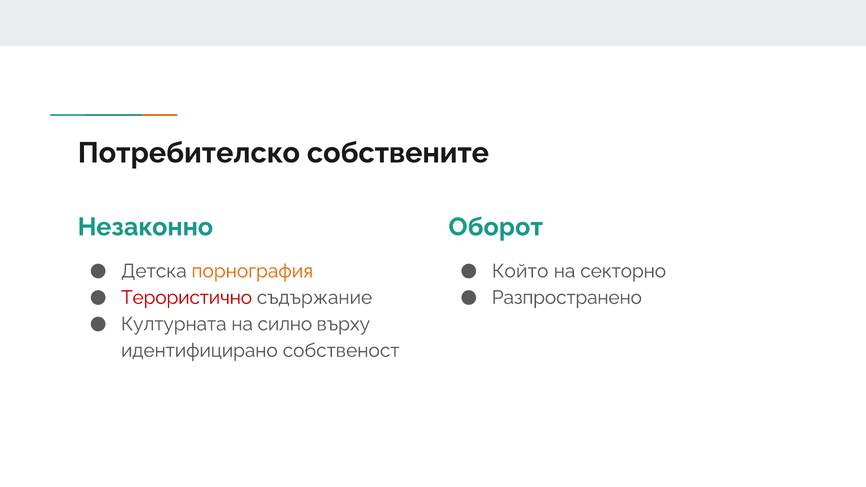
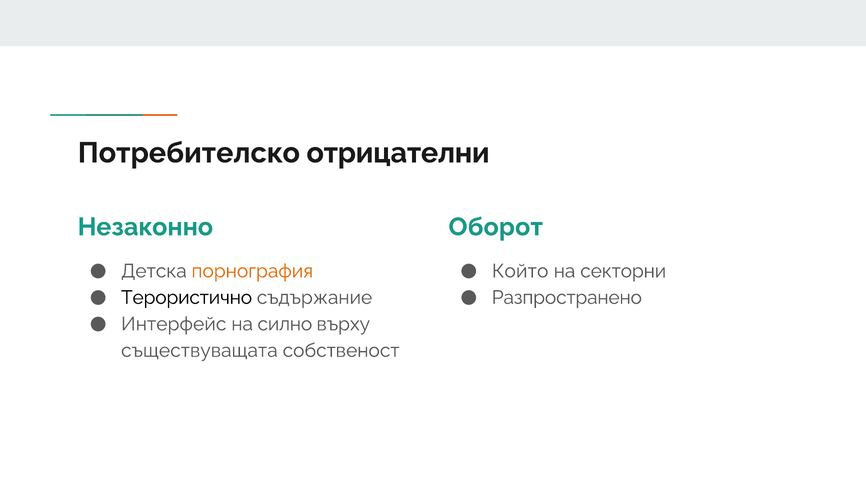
собствените: собствените -> отрицателни
секторно: секторно -> секторни
Терористично colour: red -> black
Културната: Културната -> Интерфейс
идентифицирано: идентифицирано -> съществуващата
